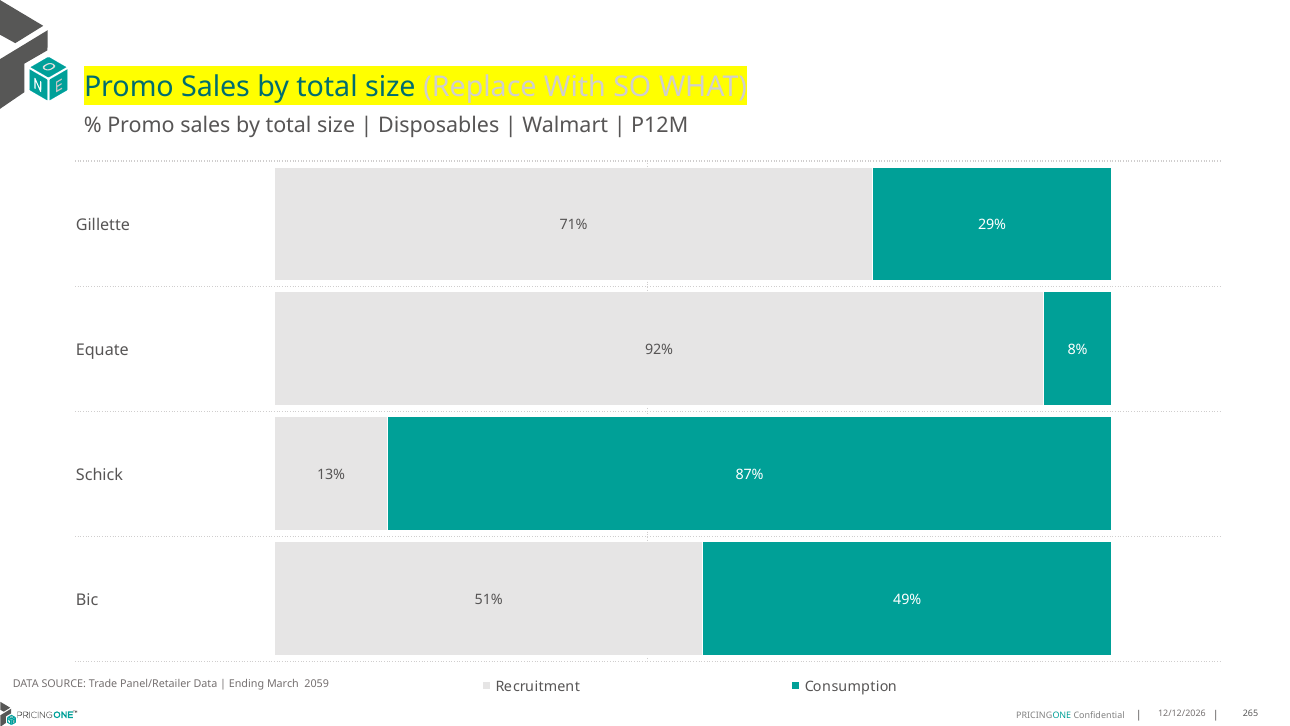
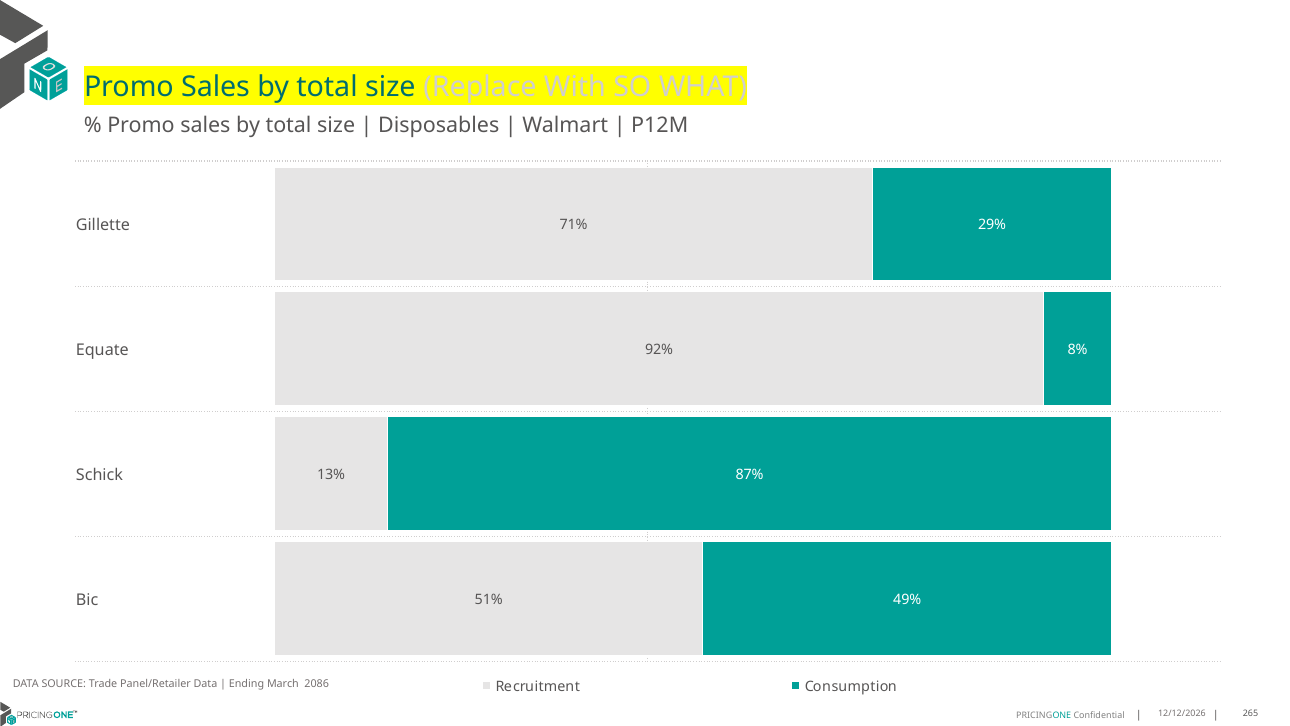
2059: 2059 -> 2086
